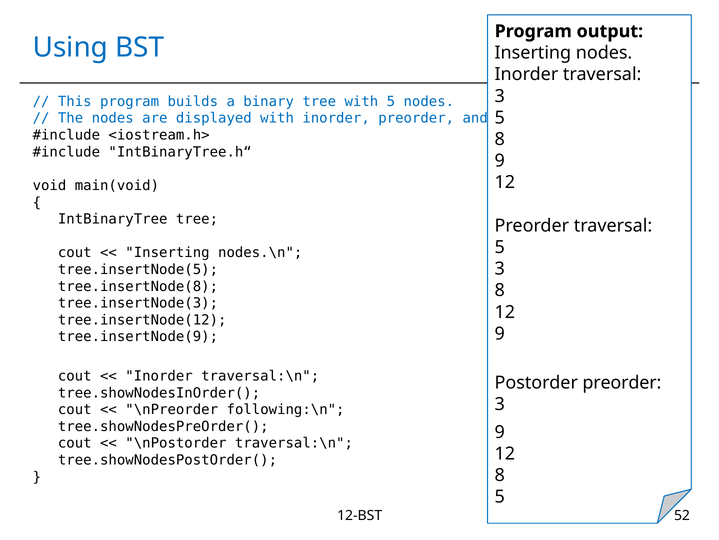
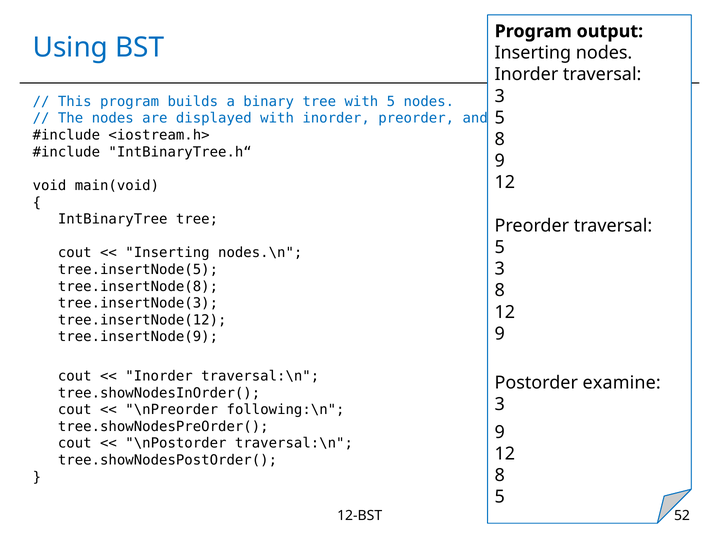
Postorder preorder: preorder -> examine
